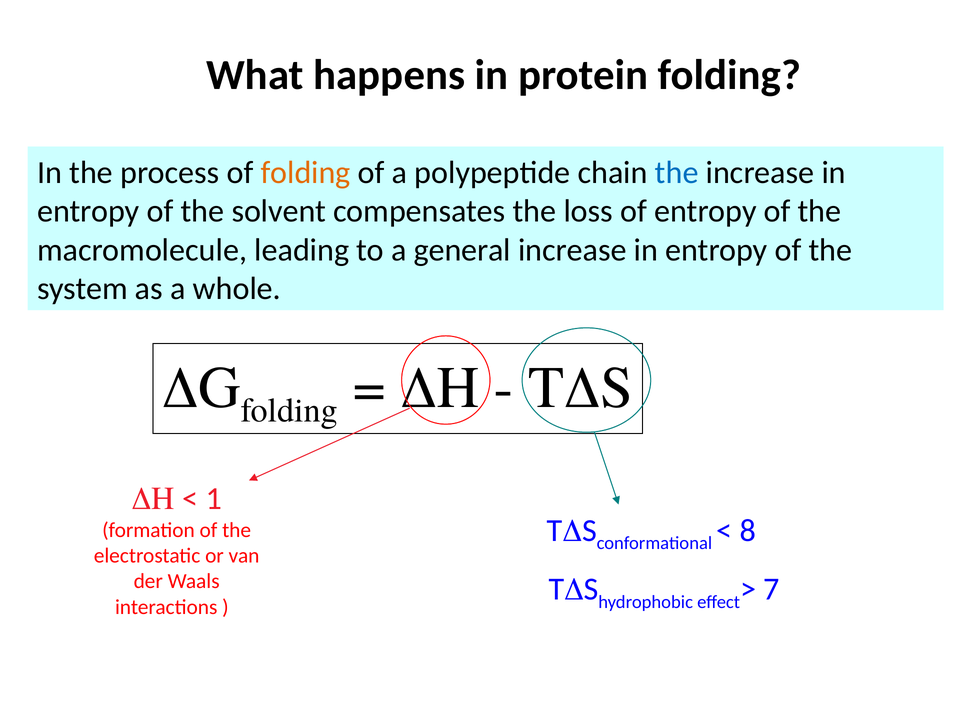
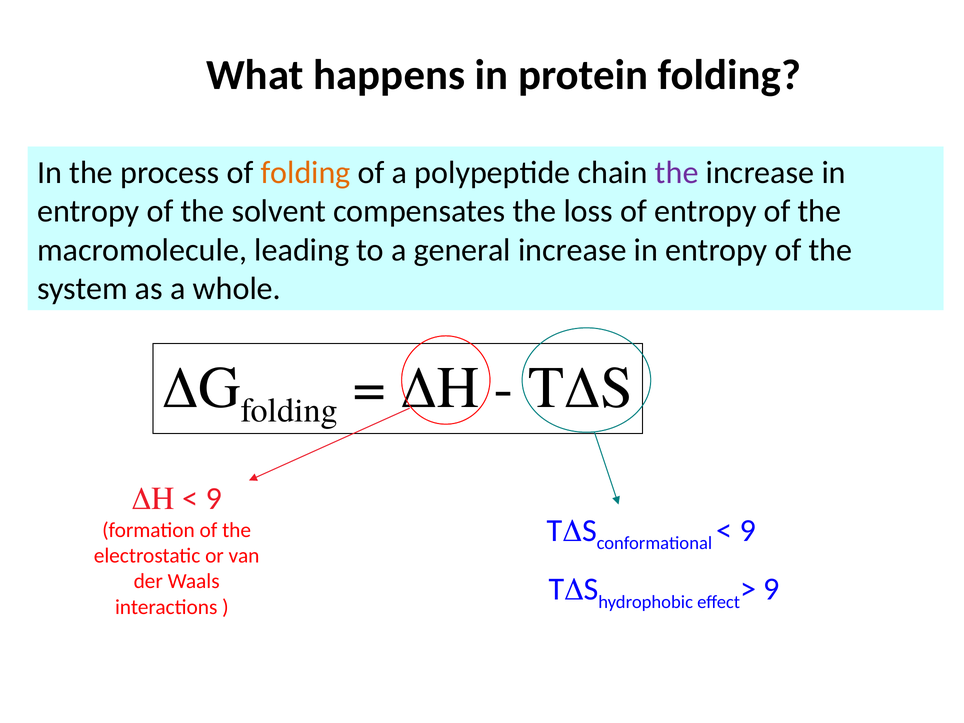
the at (677, 173) colour: blue -> purple
1 at (214, 499): 1 -> 9
8 at (748, 531): 8 -> 9
7 at (772, 589): 7 -> 9
